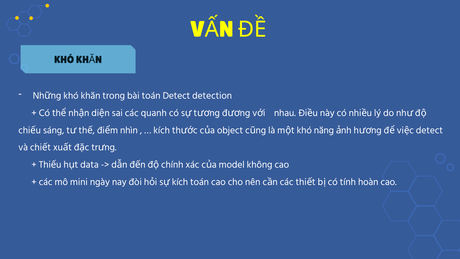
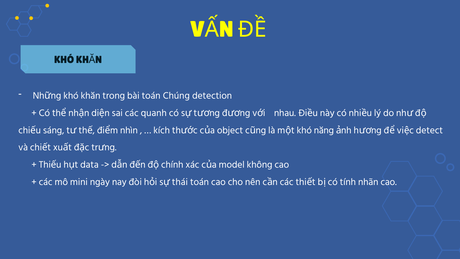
toán Detect: Detect -> Chúng
kích at (180, 182): kích -> thái
hoàn: hoàn -> nhãn
